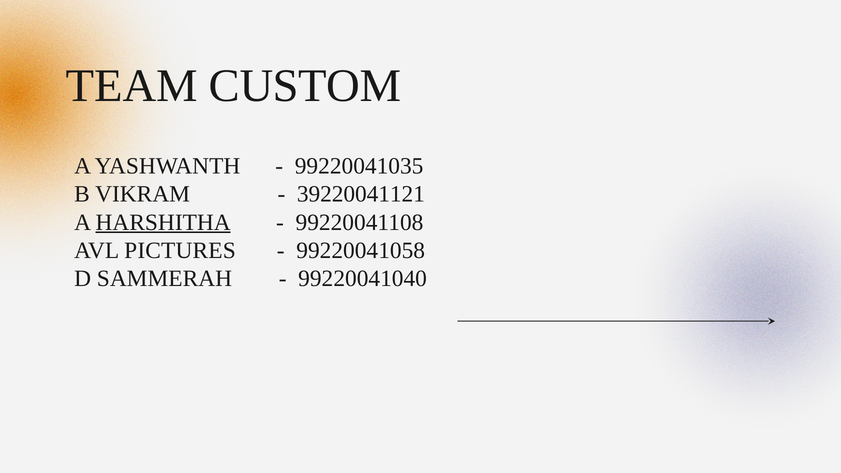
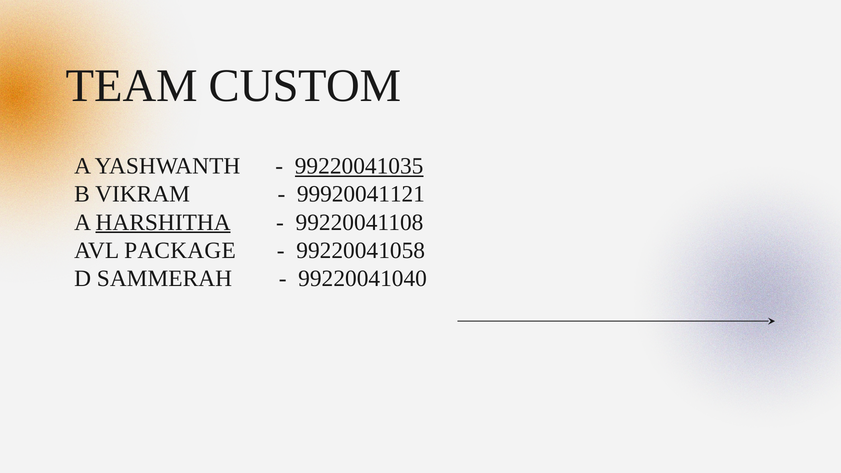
99220041035 underline: none -> present
39220041121: 39220041121 -> 99920041121
PICTURES: PICTURES -> PACKAGE
